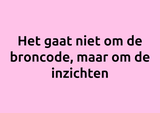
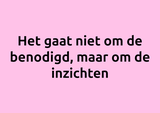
broncode: broncode -> benodigd
